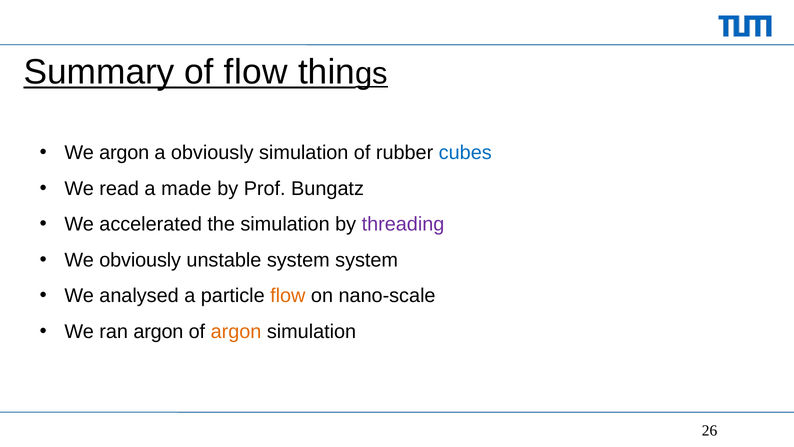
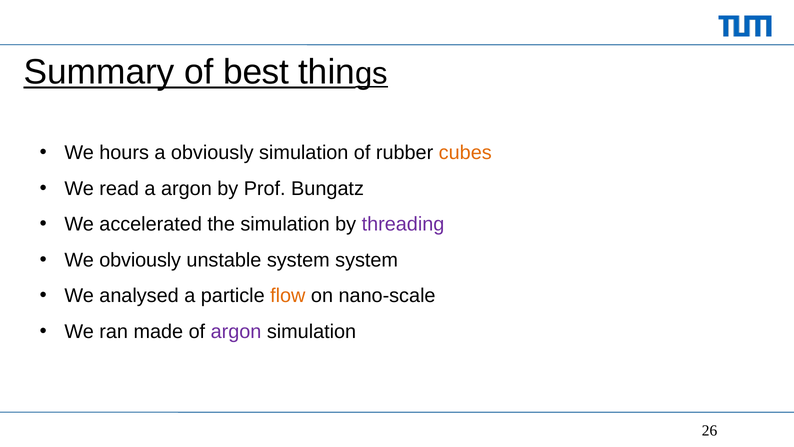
of flow: flow -> best
We argon: argon -> hours
cubes colour: blue -> orange
a made: made -> argon
ran argon: argon -> made
argon at (236, 331) colour: orange -> purple
